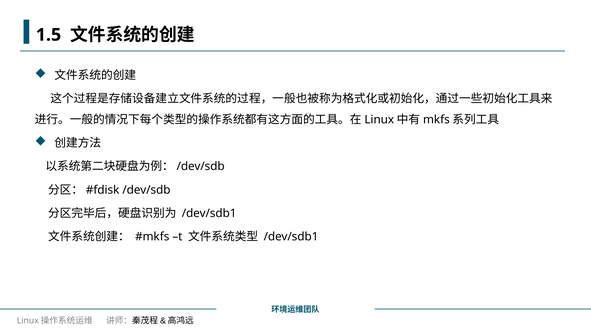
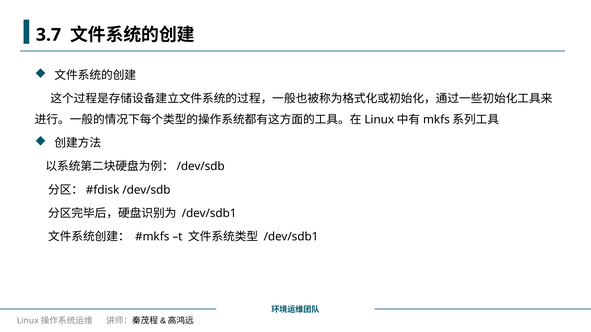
1.5: 1.5 -> 3.7
